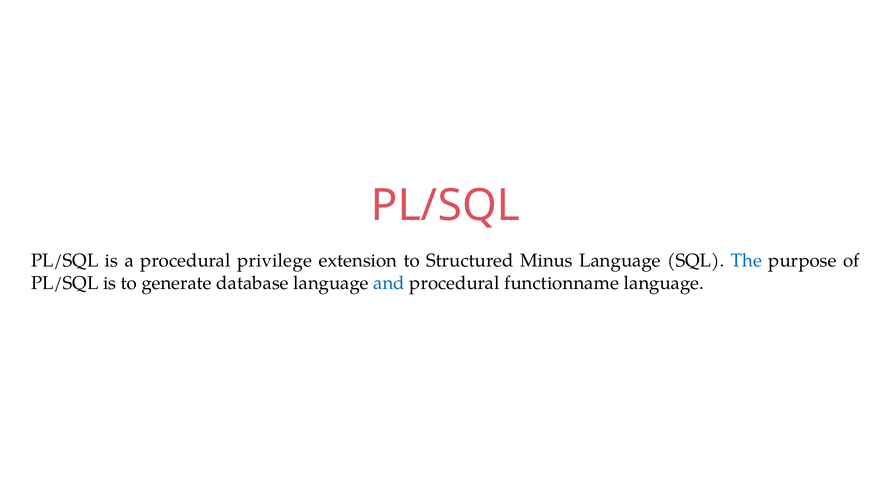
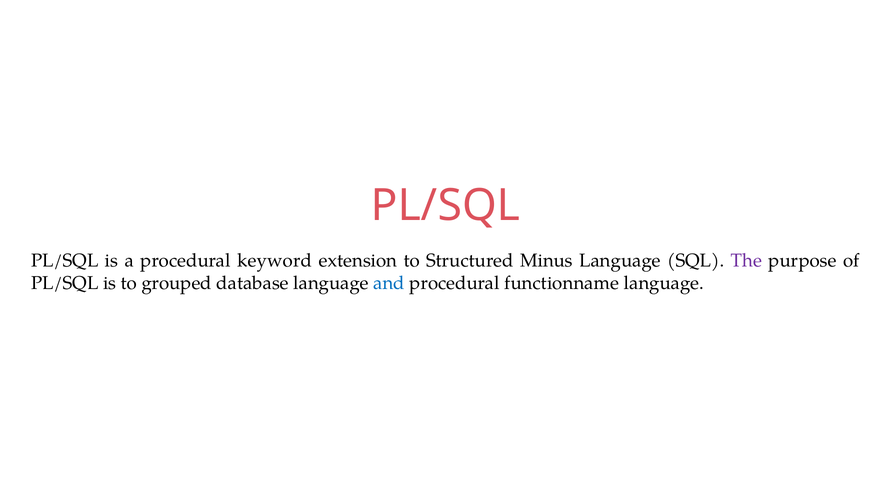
privilege: privilege -> keyword
The colour: blue -> purple
generate: generate -> grouped
